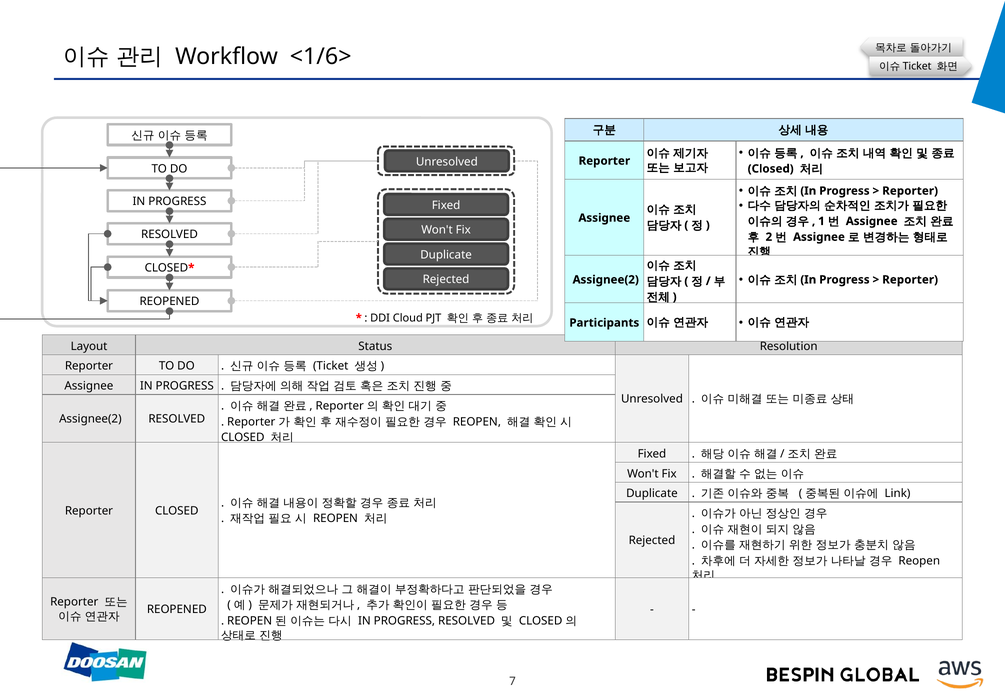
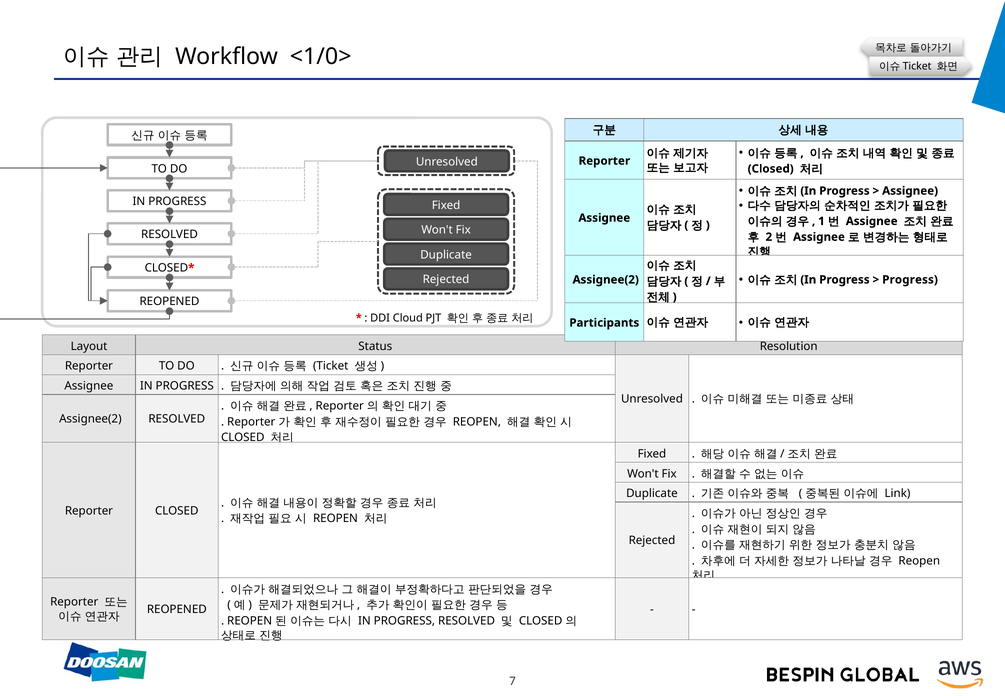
<1/6>: <1/6> -> <1/0>
Reporter at (910, 191): Reporter -> Assignee
Reporter at (910, 280): Reporter -> Progress
